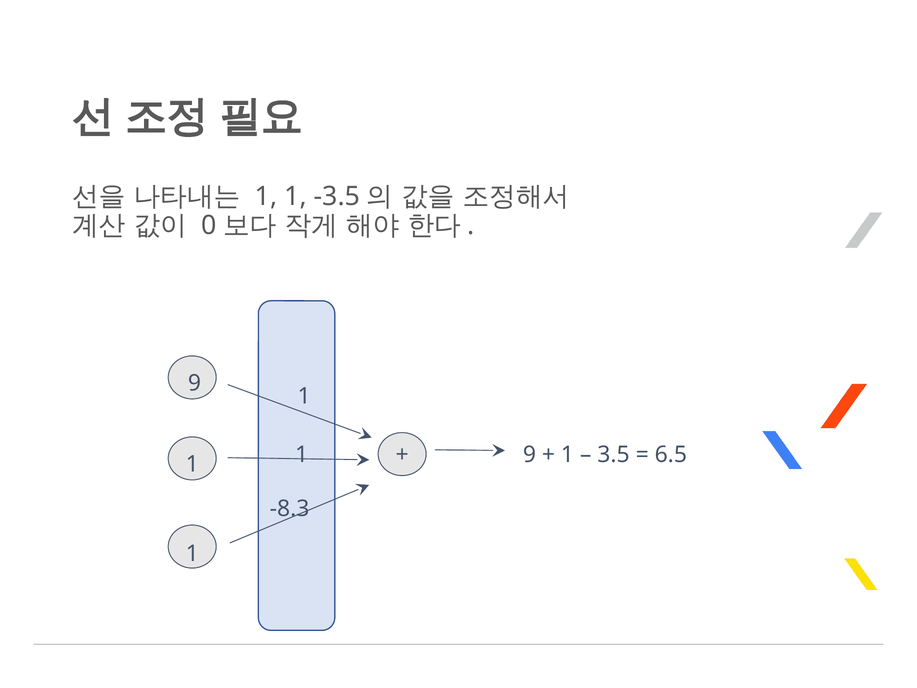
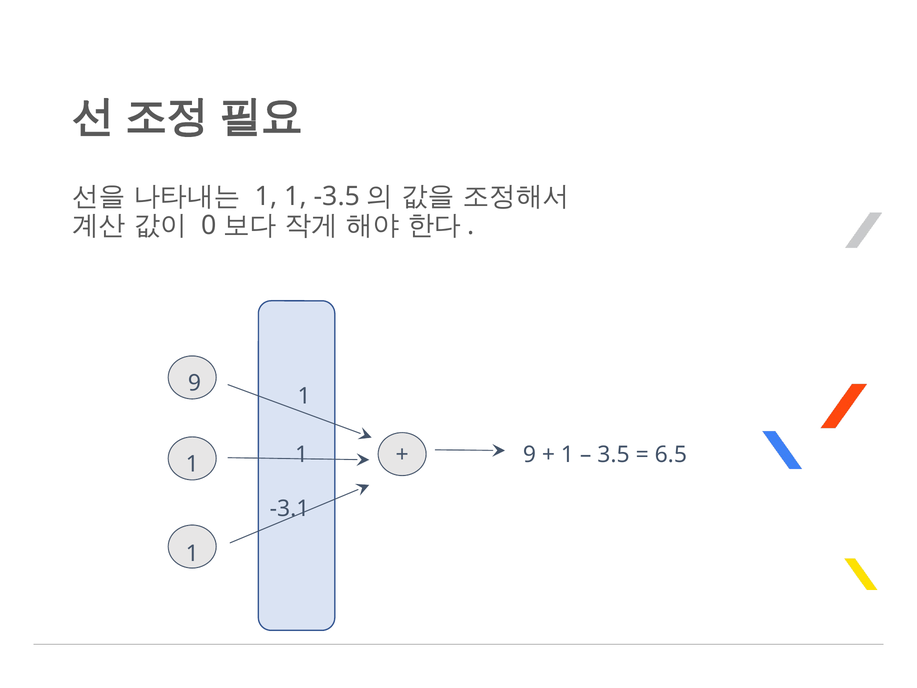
-8.3: -8.3 -> -3.1
